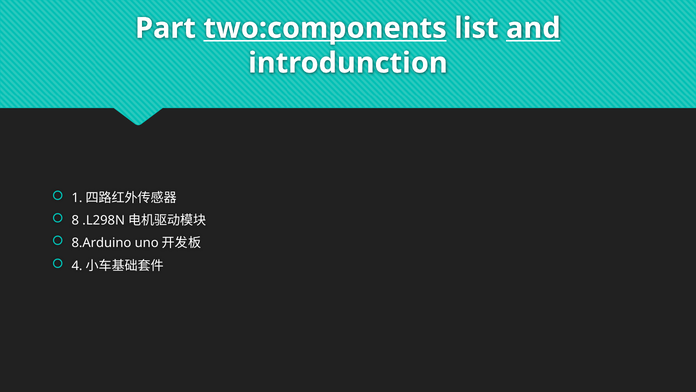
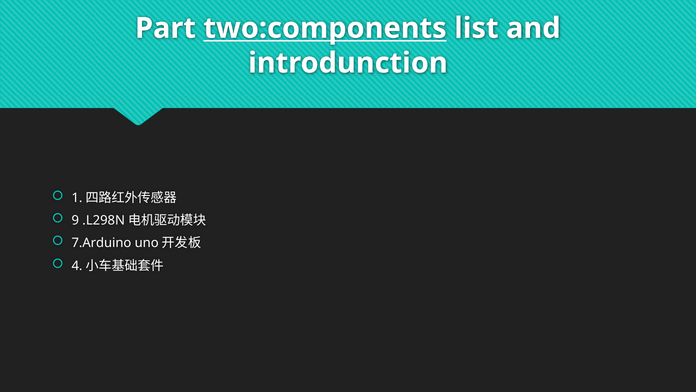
and underline: present -> none
8: 8 -> 9
8.Arduino: 8.Arduino -> 7.Arduino
